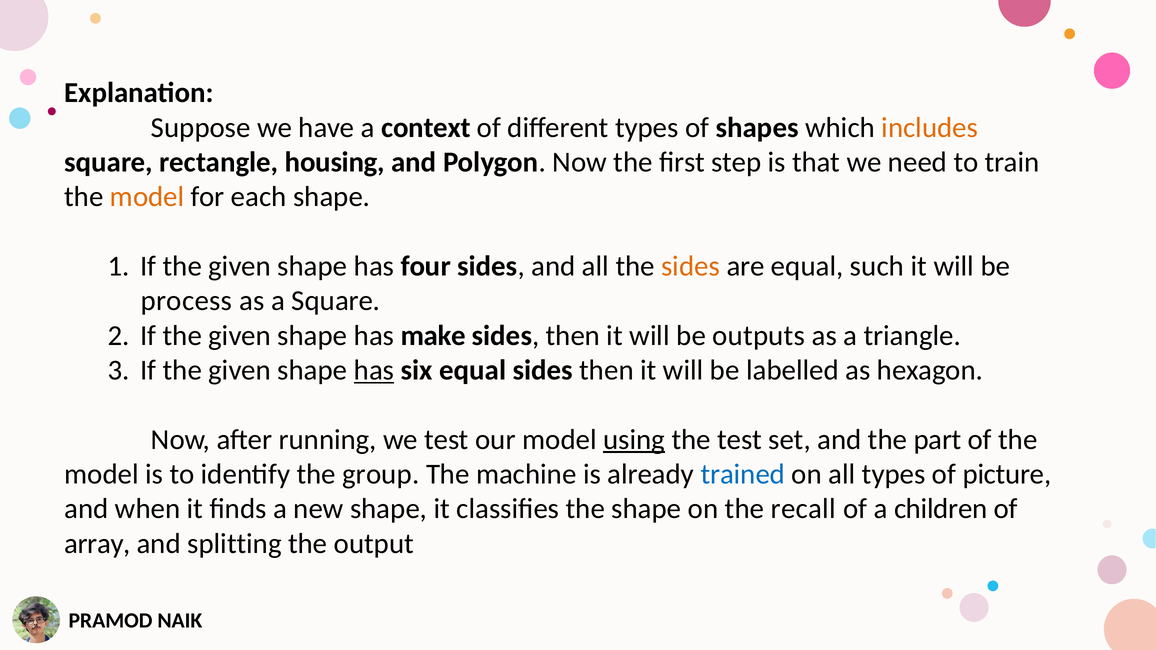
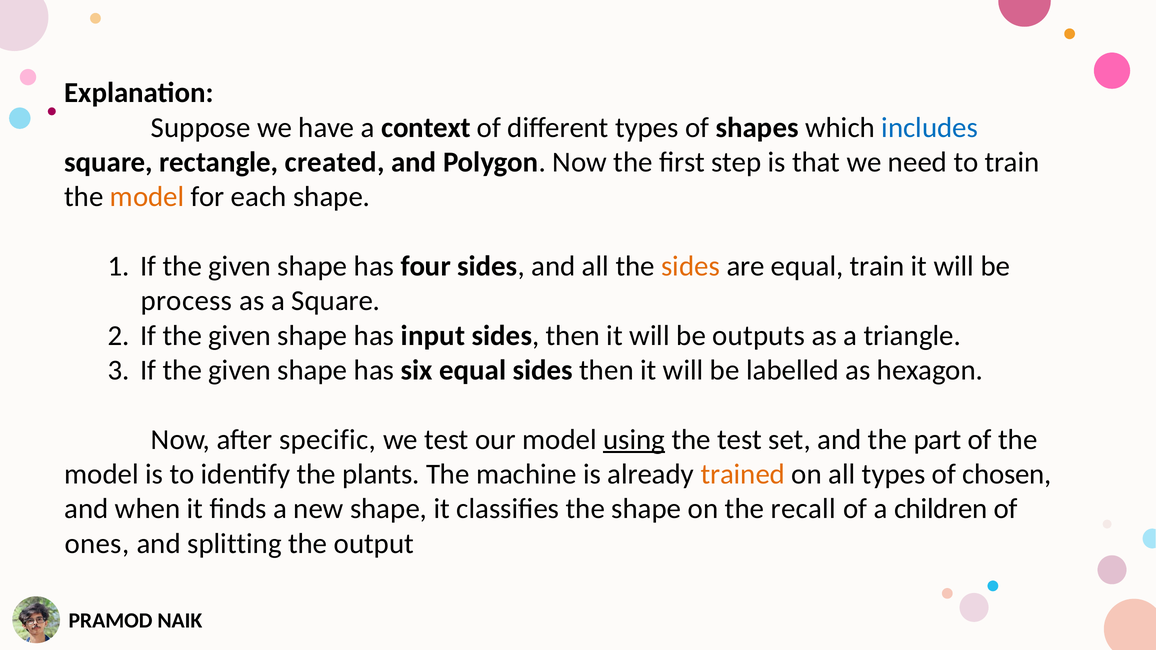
includes colour: orange -> blue
housing: housing -> created
equal such: such -> train
make: make -> input
has at (374, 370) underline: present -> none
running: running -> specific
group: group -> plants
trained colour: blue -> orange
picture: picture -> chosen
array: array -> ones
